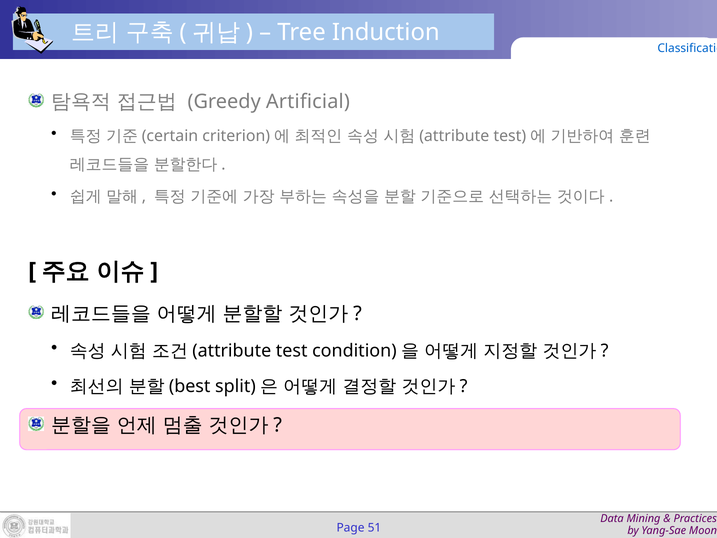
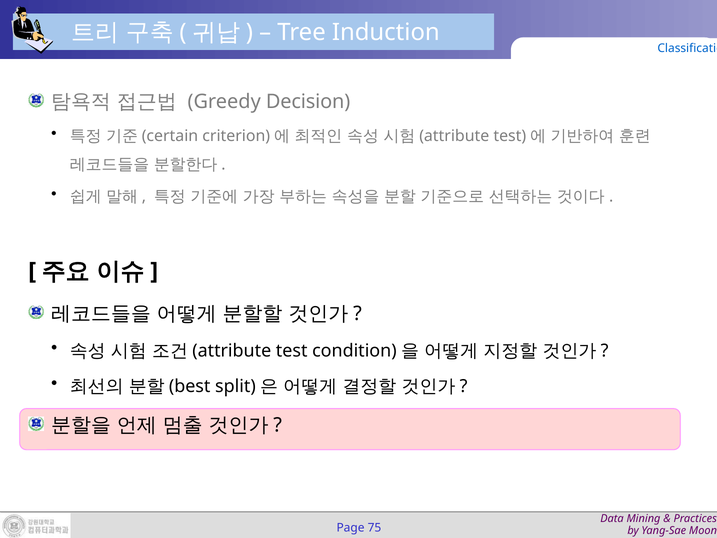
Artificial: Artificial -> Decision
51: 51 -> 75
